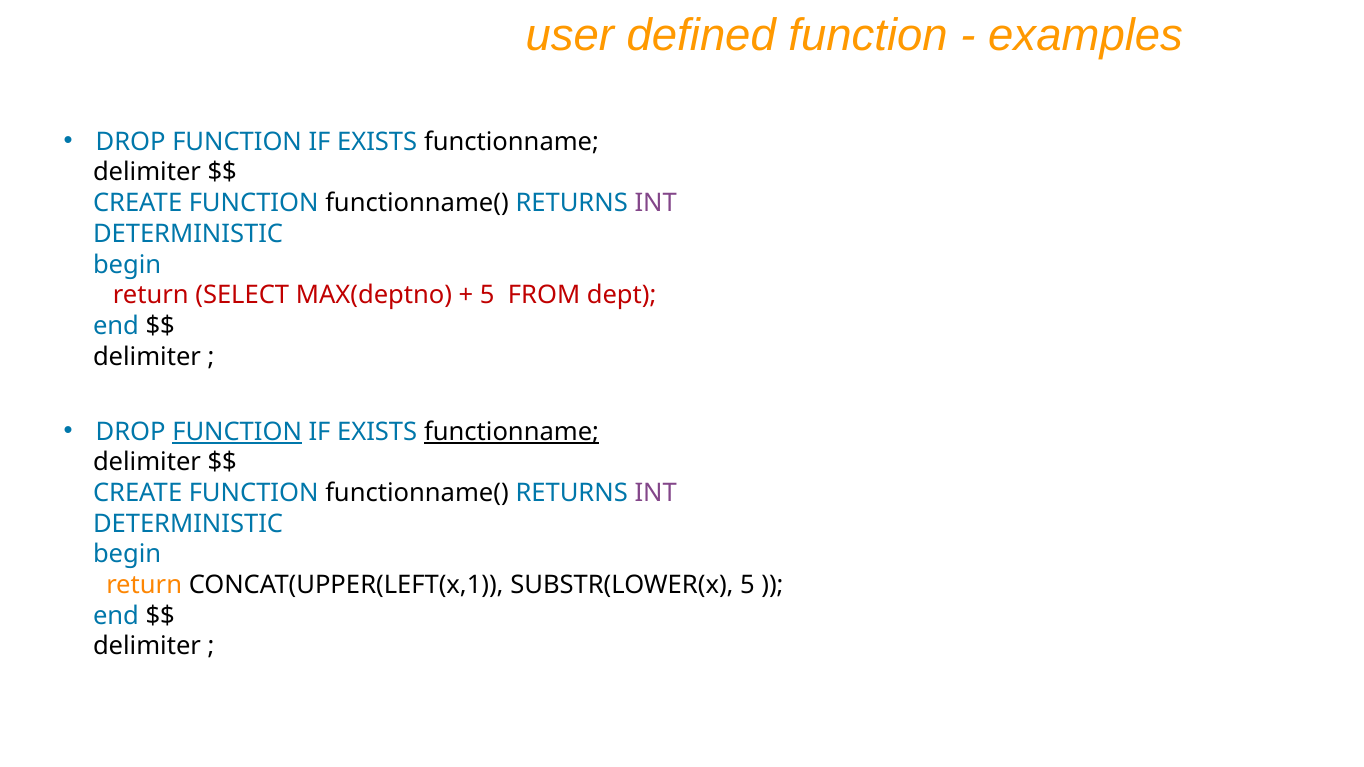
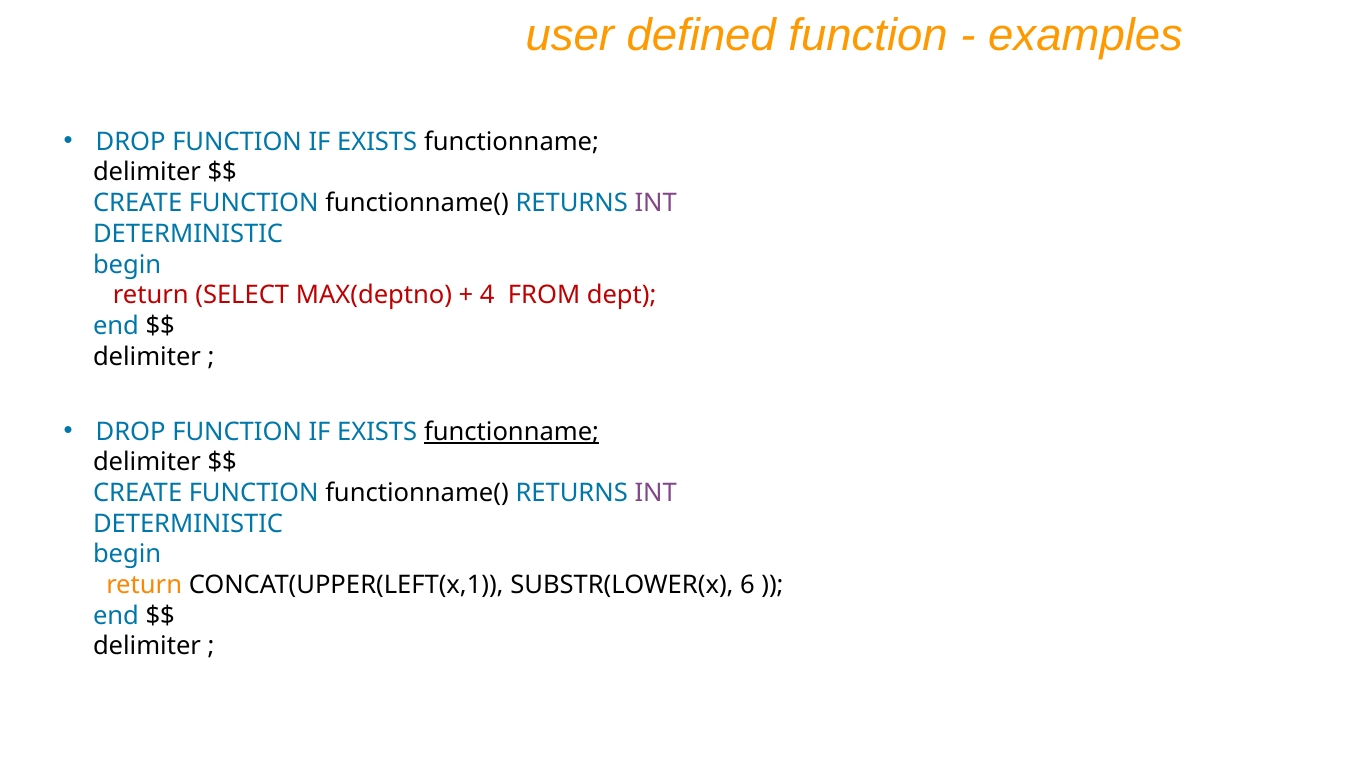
5 at (487, 295): 5 -> 4
FUNCTION at (237, 432) underline: present -> none
SUBSTR(LOWER(x 5: 5 -> 6
